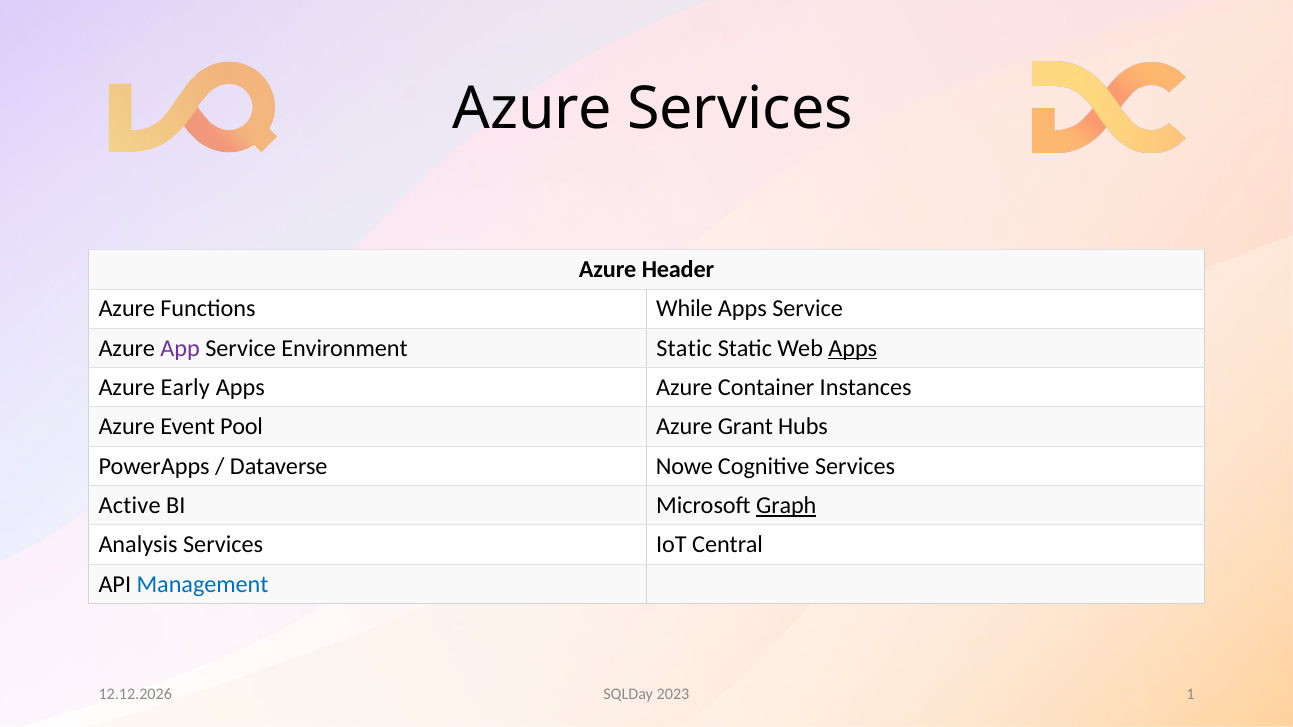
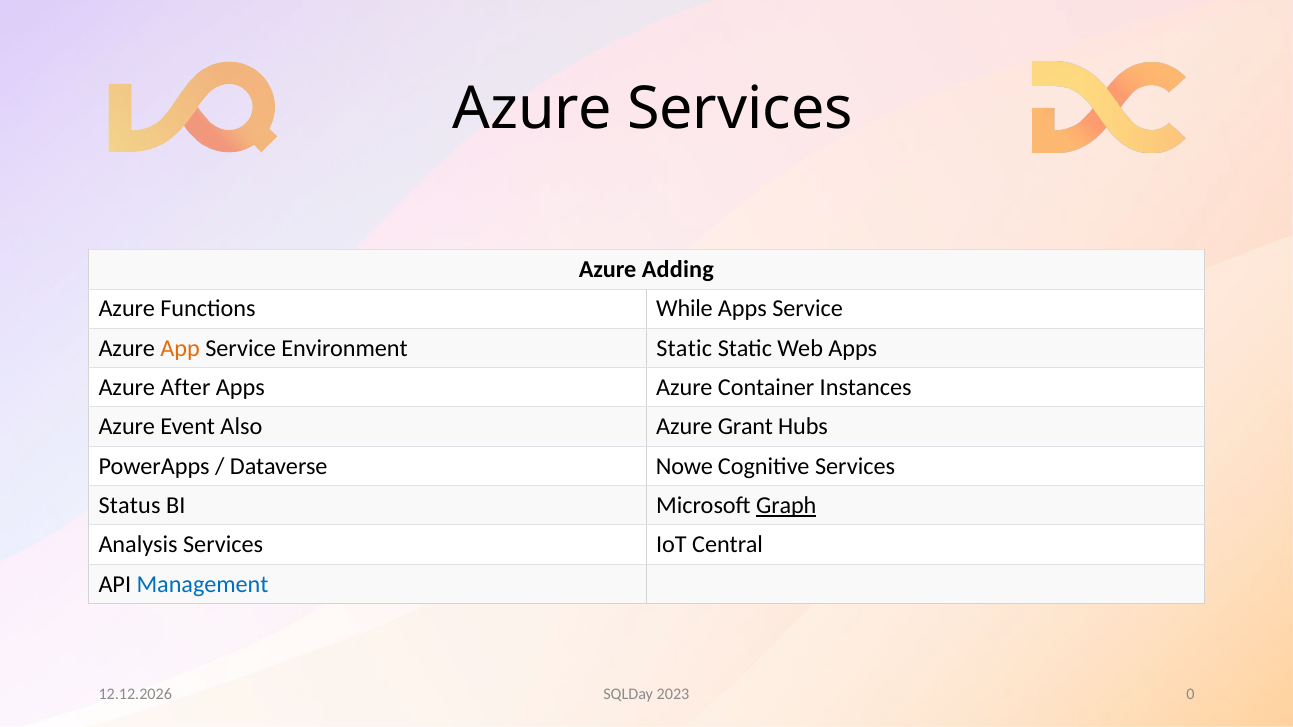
Header: Header -> Adding
App colour: purple -> orange
Apps at (853, 348) underline: present -> none
Early: Early -> After
Pool: Pool -> Also
Active: Active -> Status
1: 1 -> 0
